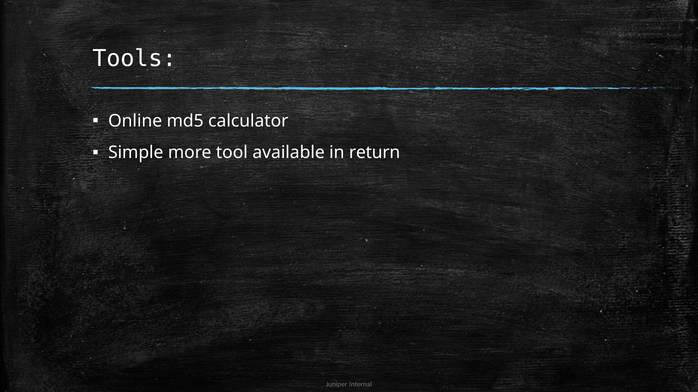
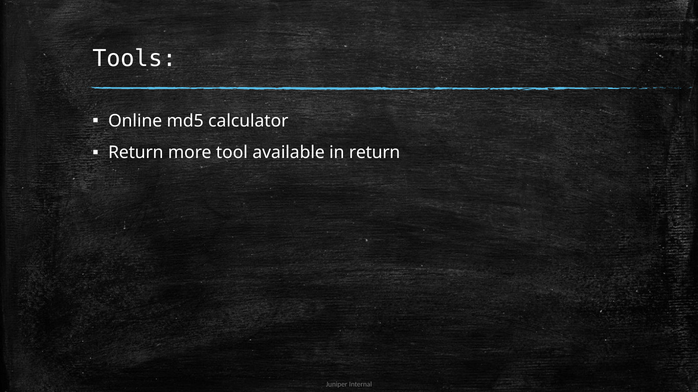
Simple at (136, 153): Simple -> Return
